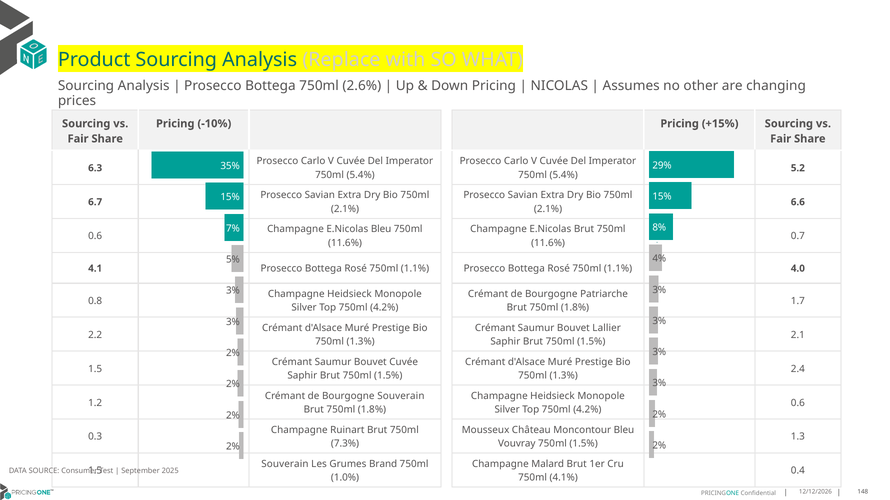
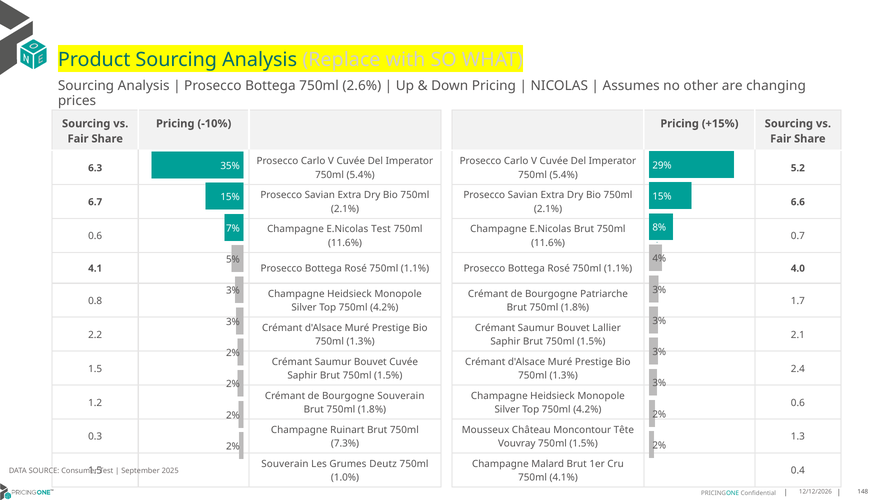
E.Nicolas Bleu: Bleu -> Test
Moncontour Bleu: Bleu -> Tête
Brand: Brand -> Deutz
